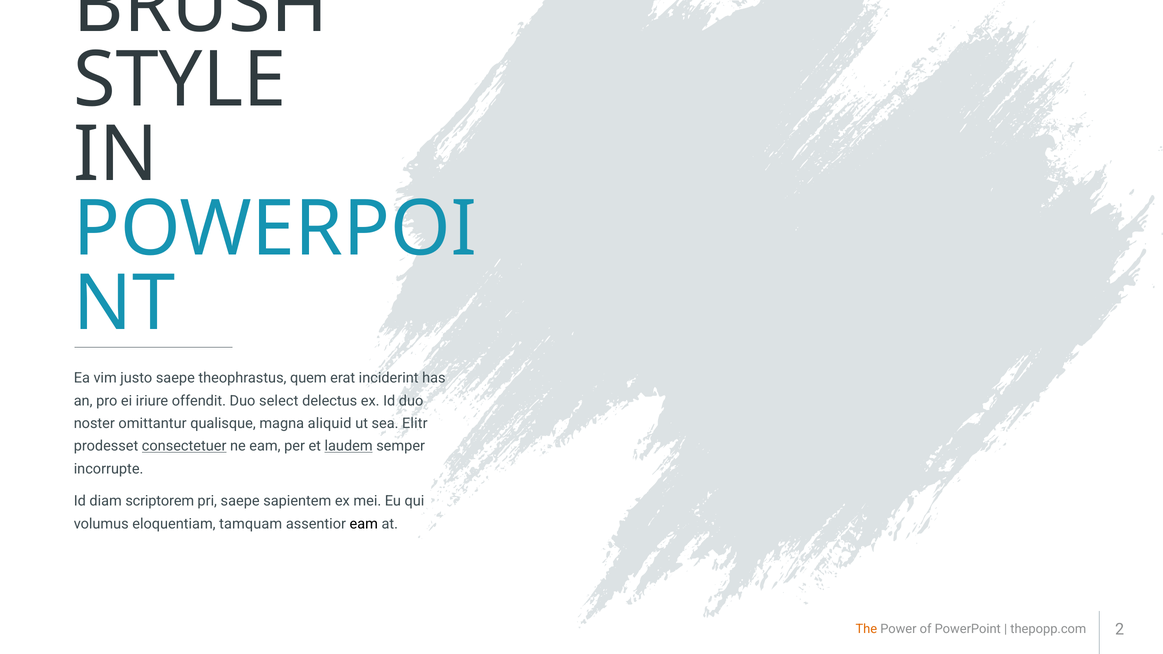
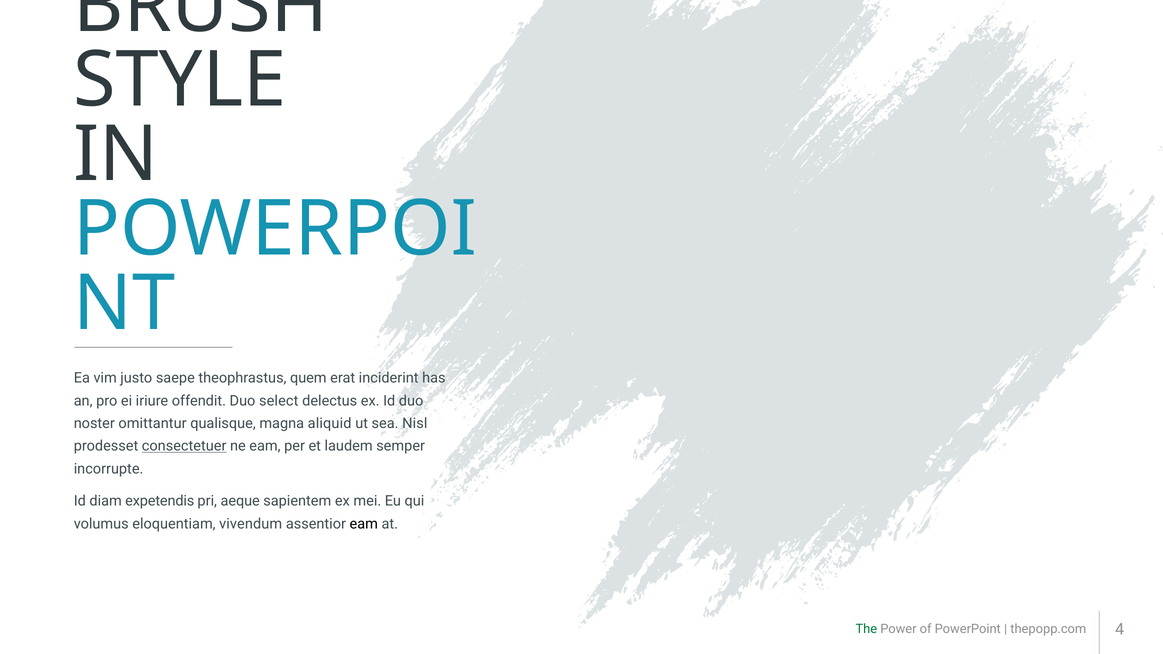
Elitr: Elitr -> Nisl
laudem underline: present -> none
scriptorem: scriptorem -> expetendis
pri saepe: saepe -> aeque
tamquam: tamquam -> vivendum
The colour: orange -> green
2: 2 -> 4
